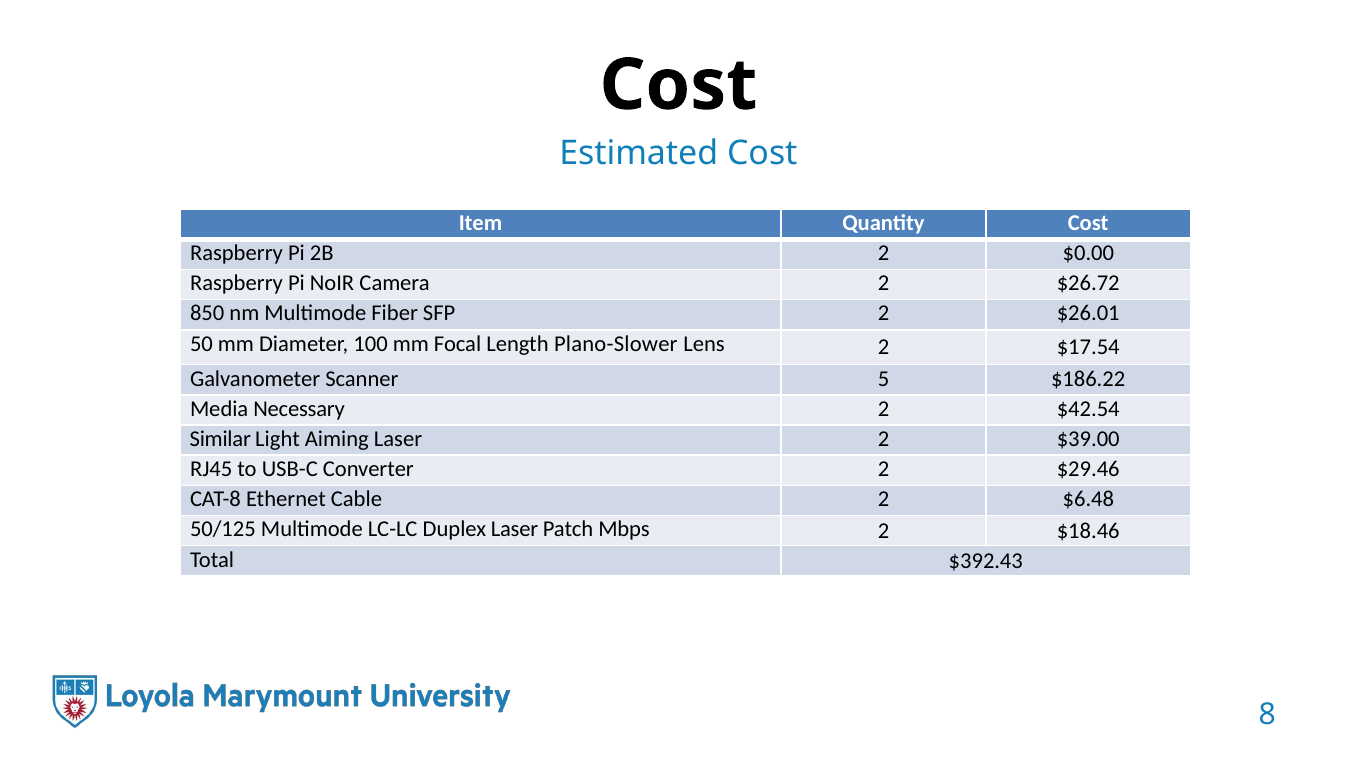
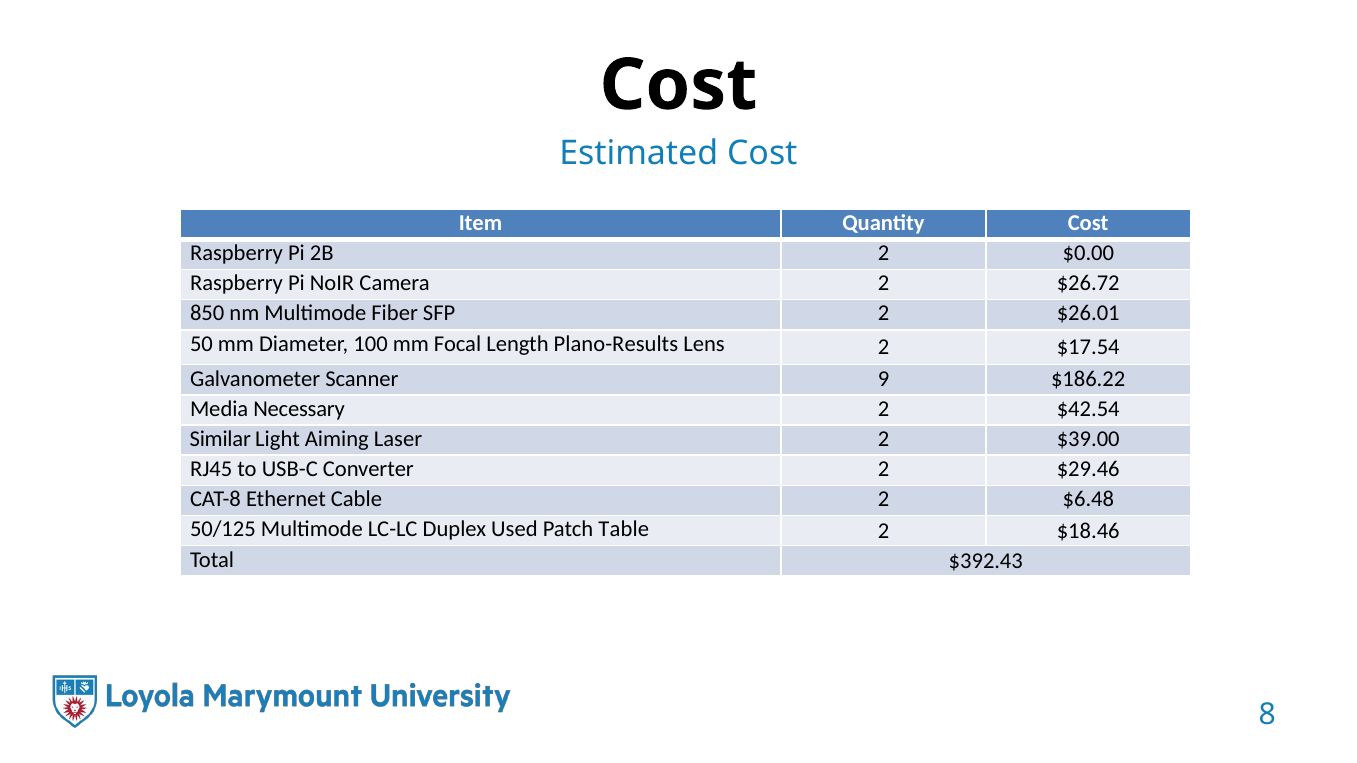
Plano-Slower: Plano-Slower -> Plano-Results
5: 5 -> 9
Duplex Laser: Laser -> Used
Mbps: Mbps -> Table
